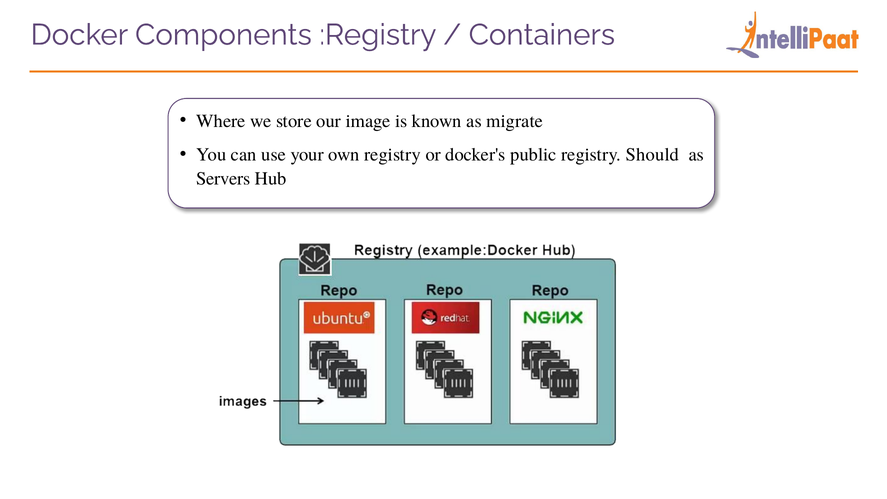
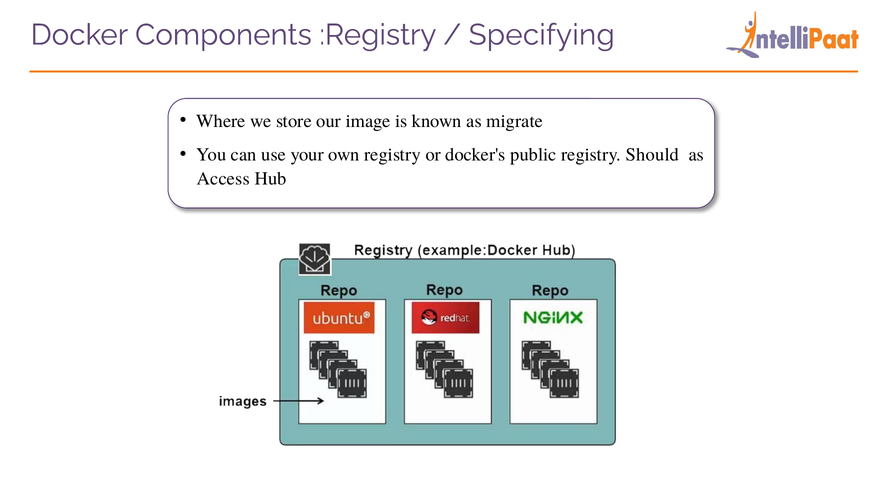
Containers: Containers -> Specifying
Servers: Servers -> Access
